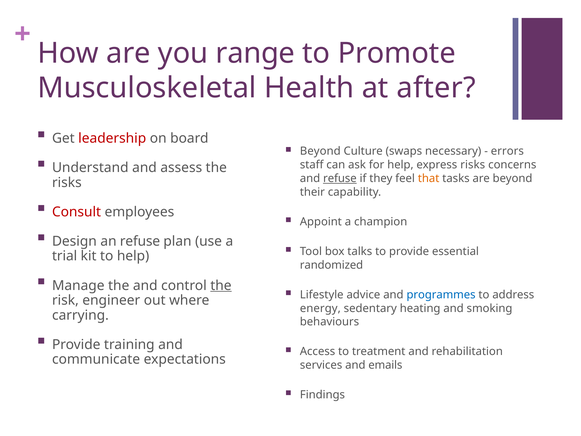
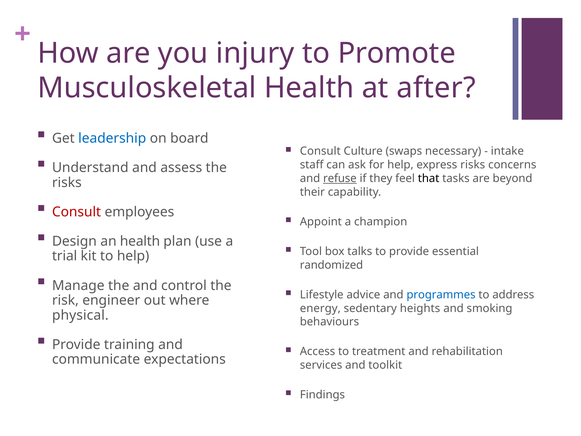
range: range -> injury
leadership colour: red -> blue
Beyond at (320, 151): Beyond -> Consult
errors: errors -> intake
that colour: orange -> black
an refuse: refuse -> health
the at (221, 285) underline: present -> none
heating: heating -> heights
carrying: carrying -> physical
emails: emails -> toolkit
